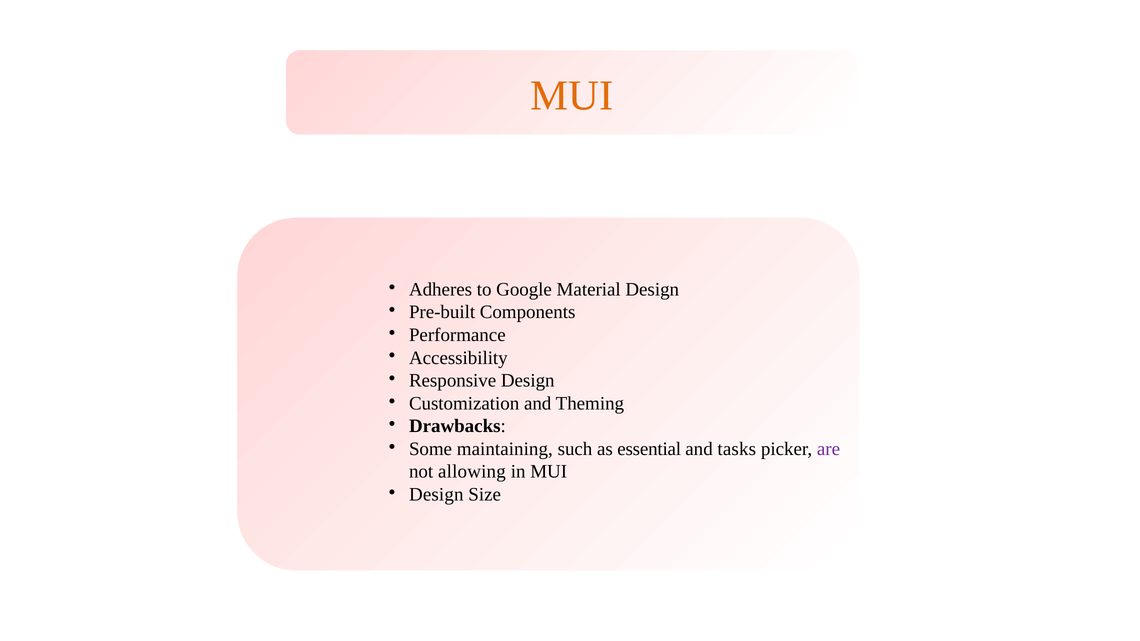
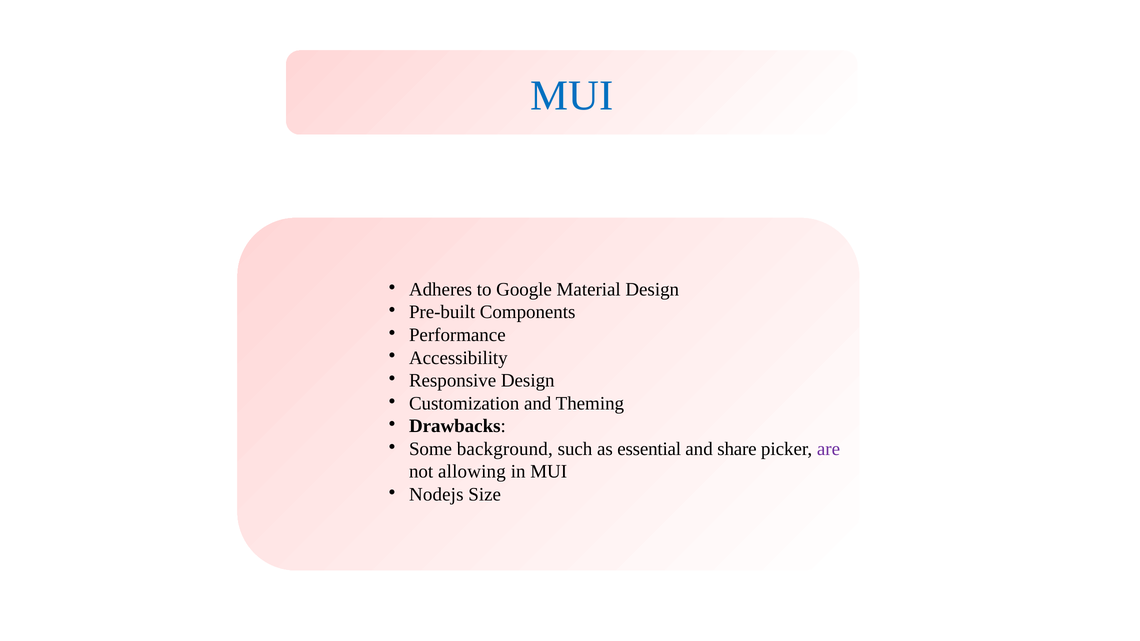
MUI at (572, 95) colour: orange -> blue
maintaining: maintaining -> background
tasks: tasks -> share
Design at (436, 495): Design -> Nodejs
